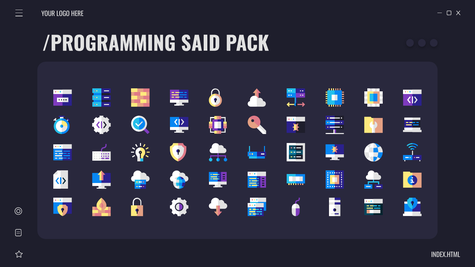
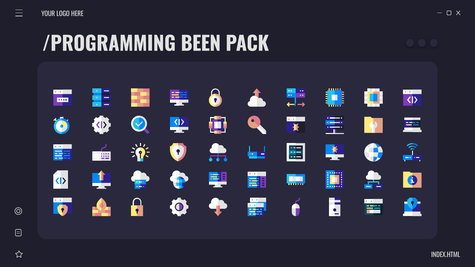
SAID: SAID -> BEEN
